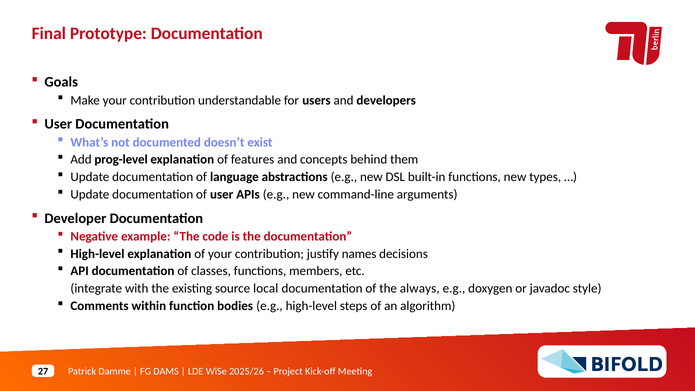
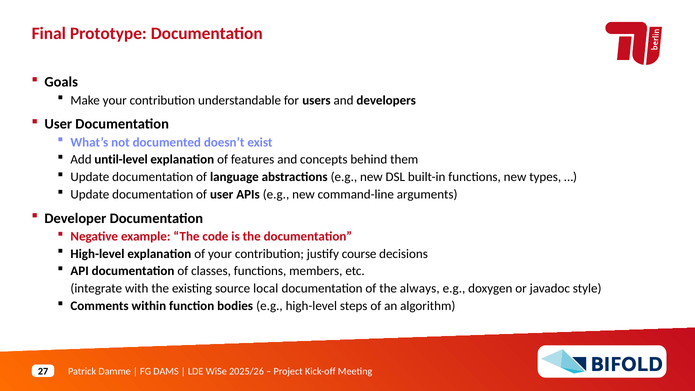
prog-level: prog-level -> until-level
names: names -> course
